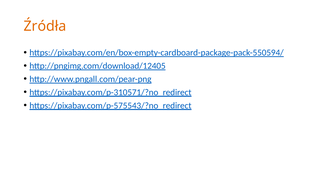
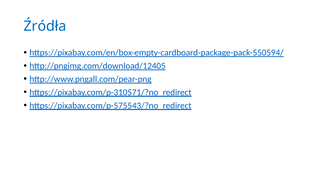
Źródła colour: orange -> blue
